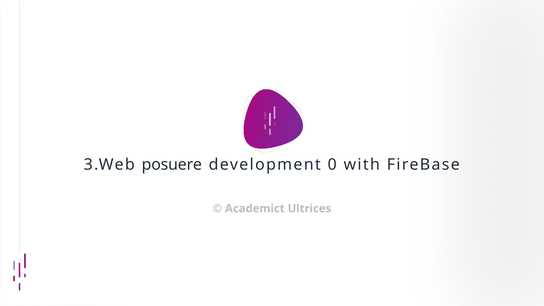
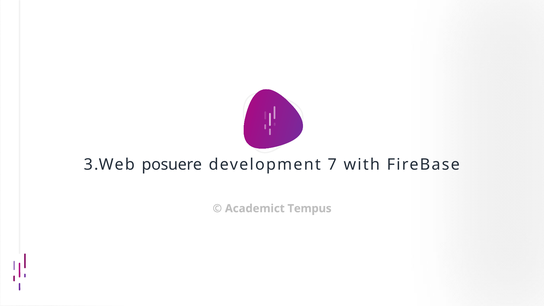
0: 0 -> 7
Ultrices: Ultrices -> Tempus
